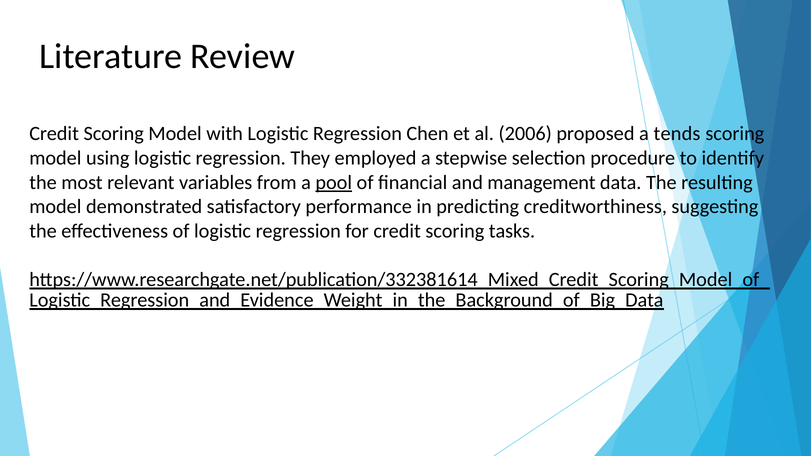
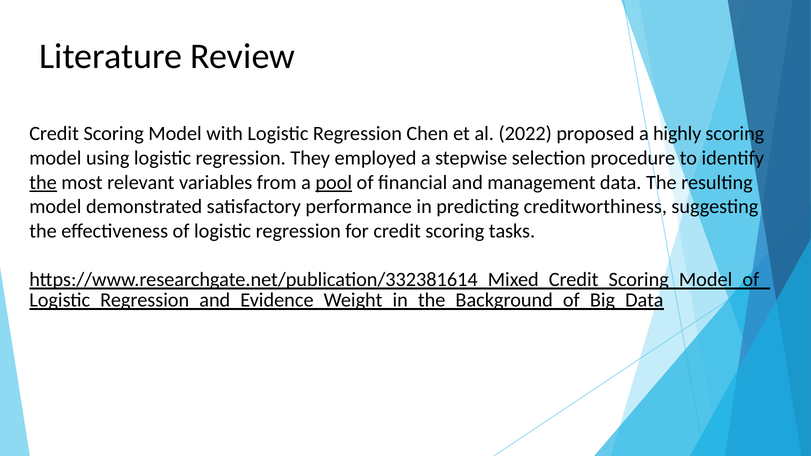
2006: 2006 -> 2022
tends: tends -> highly
the at (43, 183) underline: none -> present
